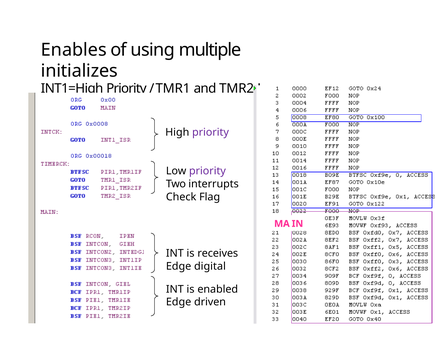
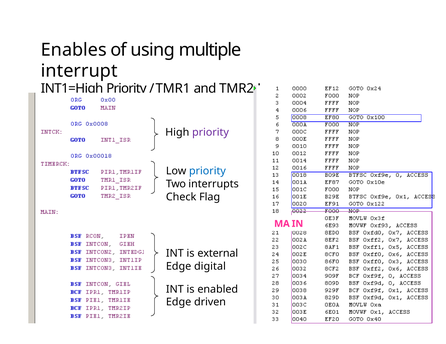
initializes: initializes -> interrupt
priority at (207, 171) colour: purple -> blue
receives: receives -> external
